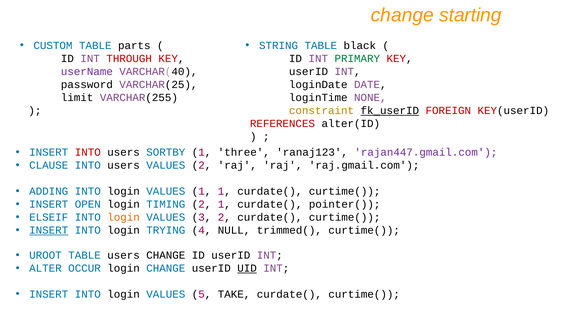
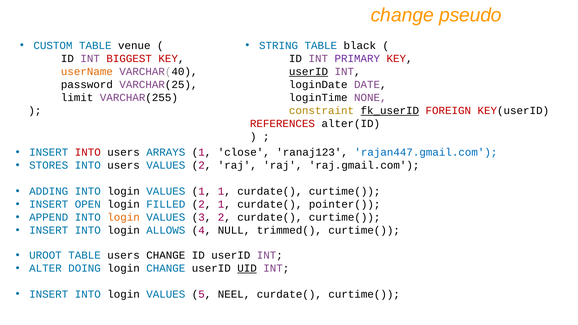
starting: starting -> pseudo
parts: parts -> venue
THROUGH: THROUGH -> BIGGEST
PRIMARY colour: green -> purple
userName colour: purple -> orange
userID at (308, 72) underline: none -> present
SORTBY: SORTBY -> ARRAYS
three: three -> close
rajan447.gmail.com colour: purple -> blue
CLAUSE: CLAUSE -> STORES
TIMING: TIMING -> FILLED
ELSEIF: ELSEIF -> APPEND
INSERT at (49, 230) underline: present -> none
TRYING: TRYING -> ALLOWS
OCCUR: OCCUR -> DOING
TAKE: TAKE -> NEEL
